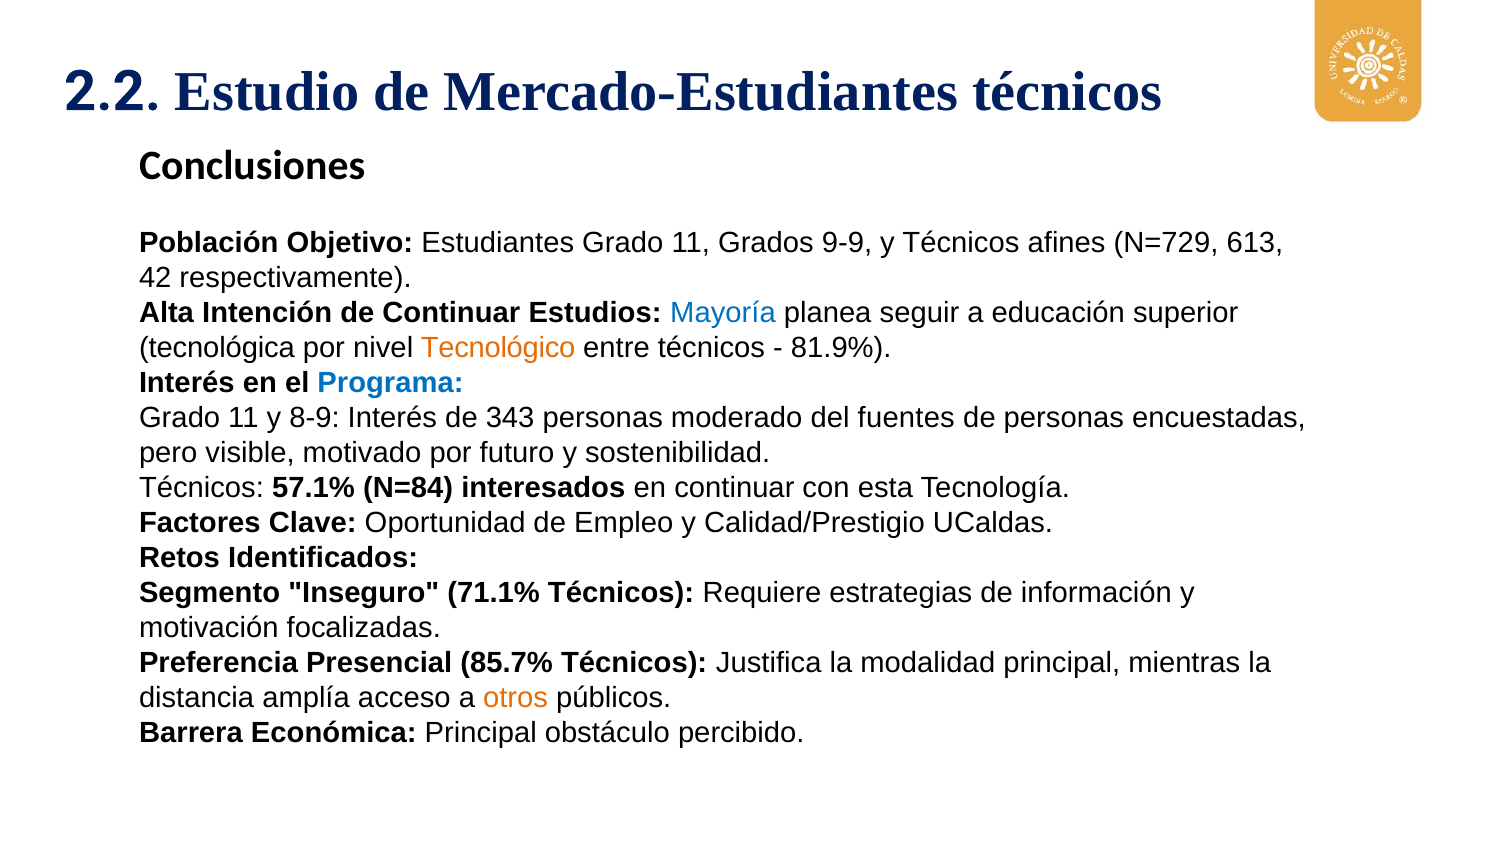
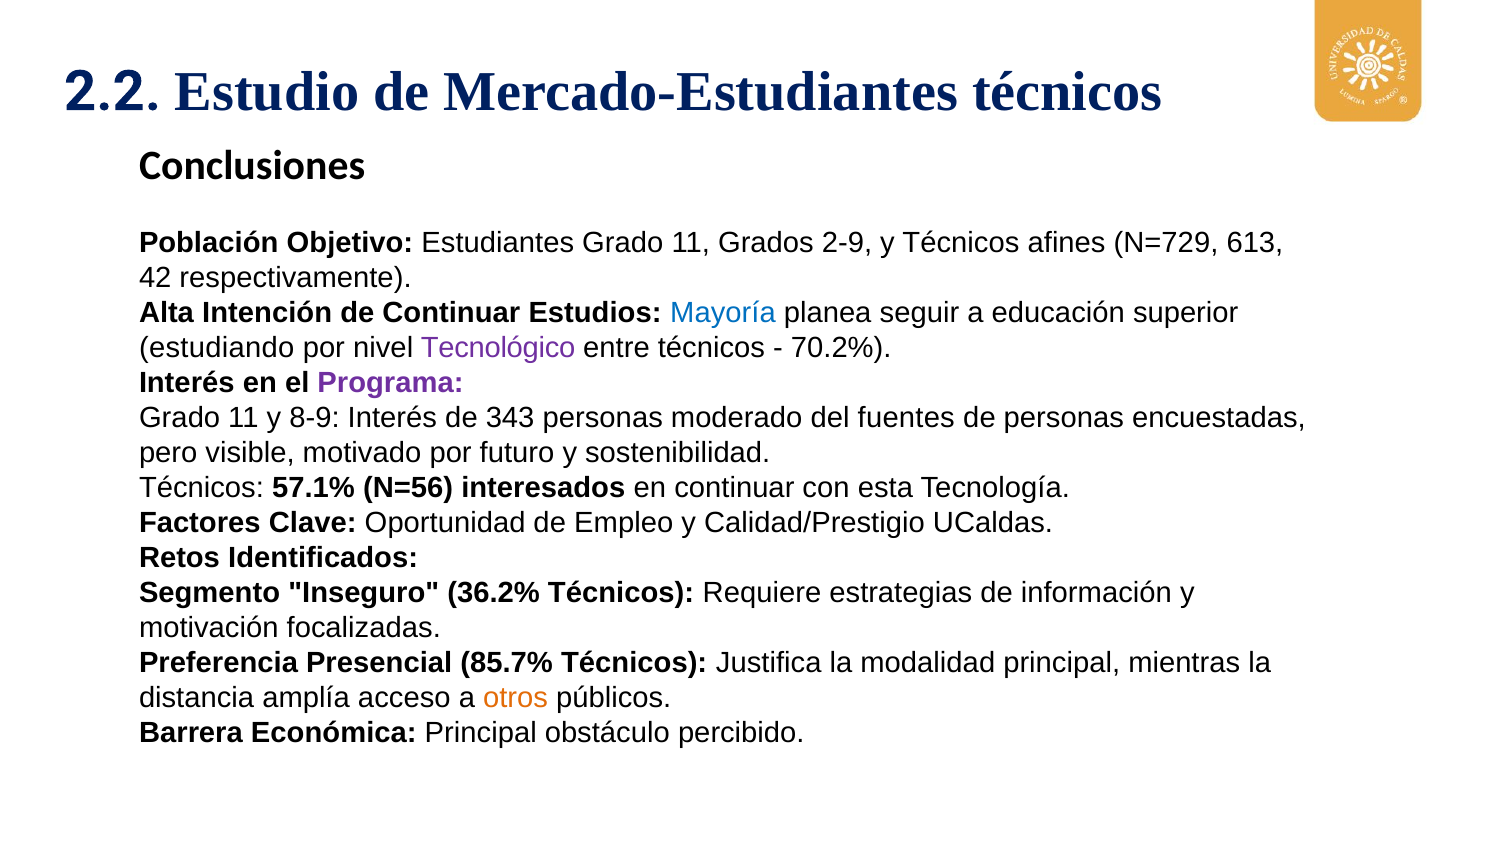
9-9: 9-9 -> 2-9
tecnológica: tecnológica -> estudiando
Tecnológico colour: orange -> purple
81.9%: 81.9% -> 70.2%
Programa colour: blue -> purple
N=84: N=84 -> N=56
71.1%: 71.1% -> 36.2%
